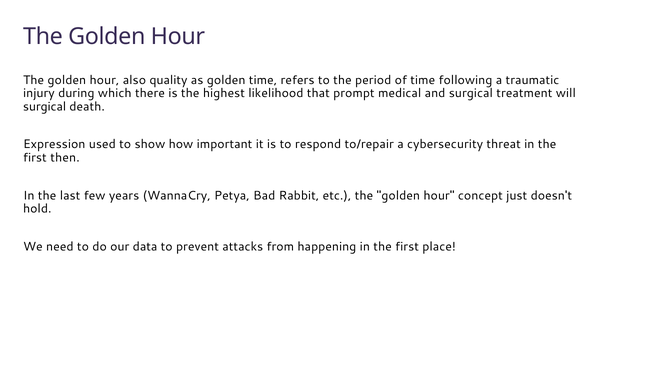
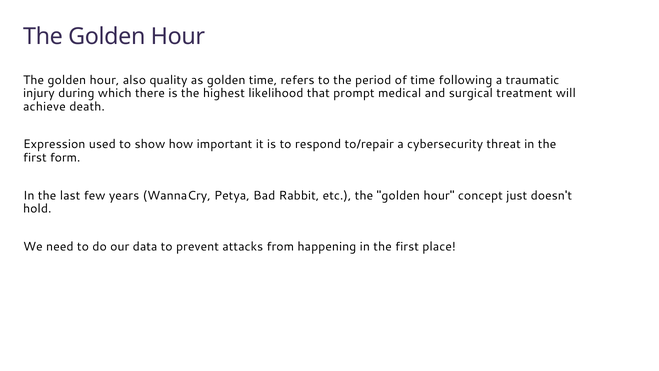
surgical at (45, 107): surgical -> achieve
then: then -> form
